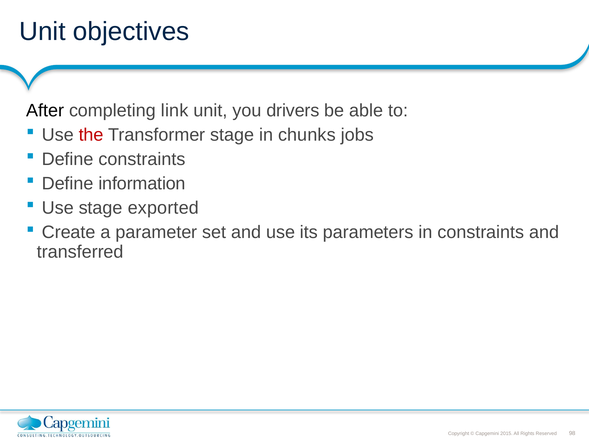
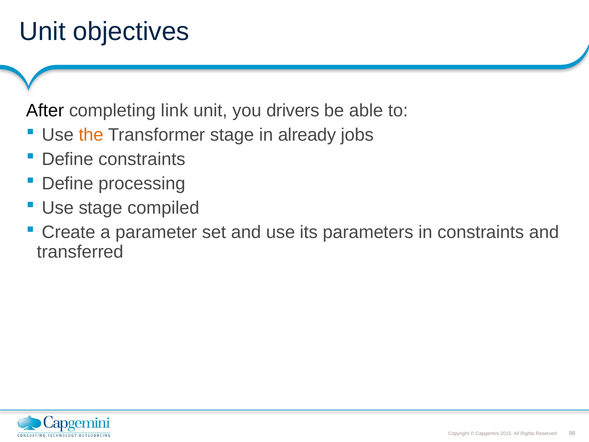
the colour: red -> orange
chunks: chunks -> already
information: information -> processing
exported: exported -> compiled
